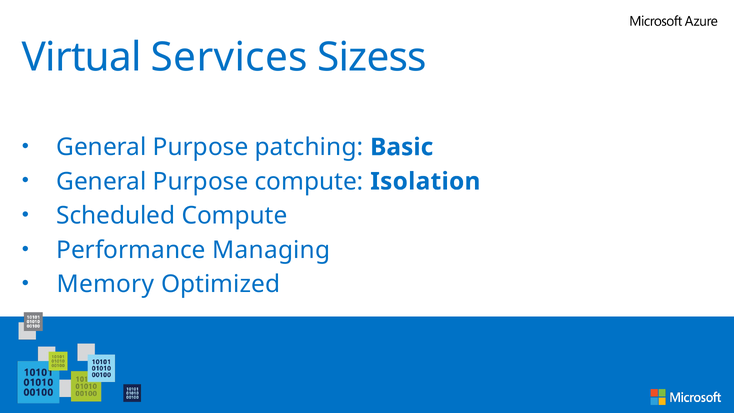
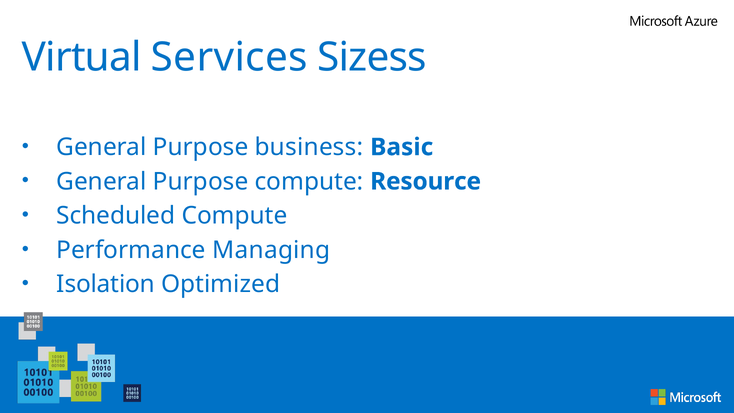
patching: patching -> business
Isolation: Isolation -> Resource
Memory: Memory -> Isolation
